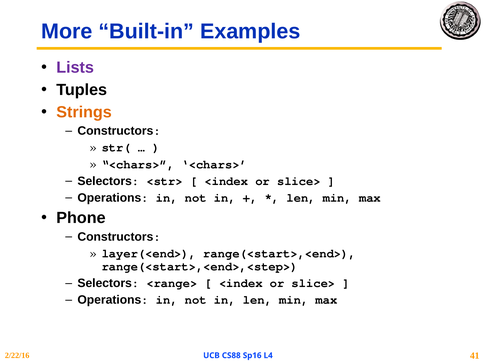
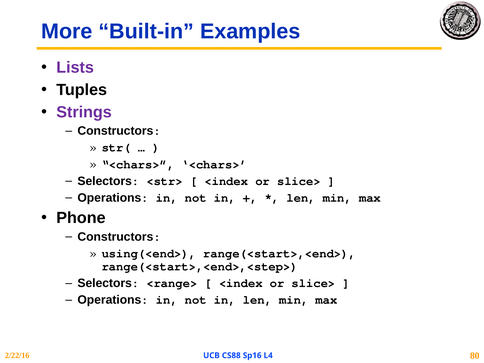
Strings colour: orange -> purple
layer(<end>: layer(<end> -> using(<end>
41: 41 -> 80
